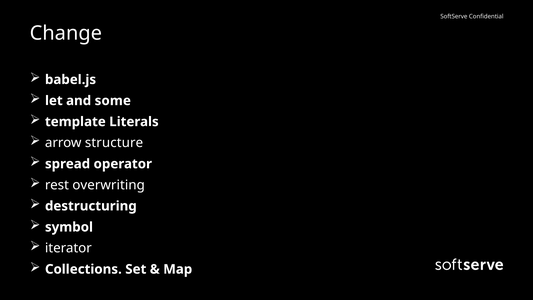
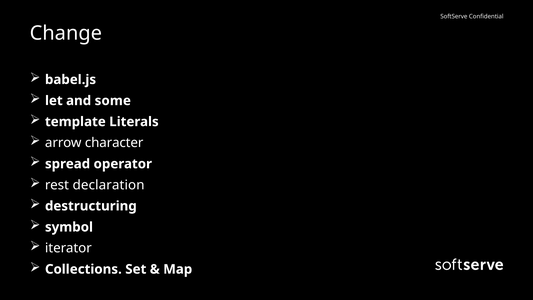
structure: structure -> character
overwriting: overwriting -> declaration
